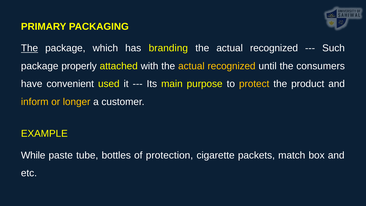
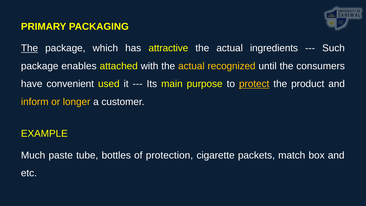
branding: branding -> attractive
recognized at (274, 48): recognized -> ingredients
properly: properly -> enables
protect underline: none -> present
While: While -> Much
